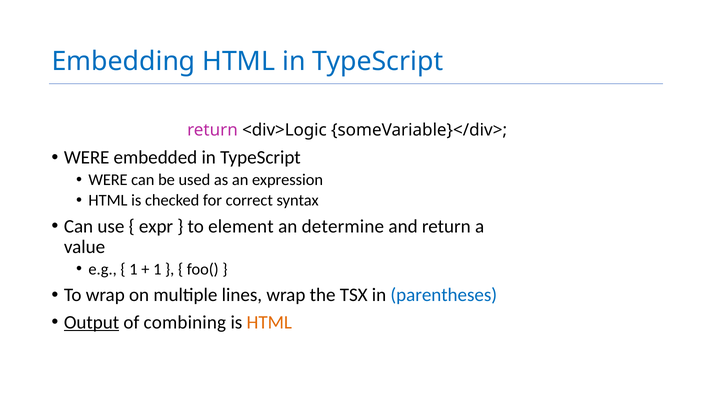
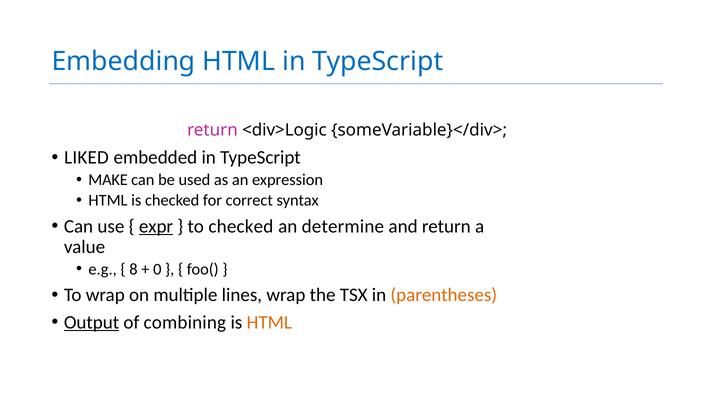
WERE at (87, 157): WERE -> LIKED
WERE at (108, 179): WERE -> MAKE
expr underline: none -> present
to element: element -> checked
1 at (133, 269): 1 -> 8
1 at (157, 269): 1 -> 0
parentheses colour: blue -> orange
